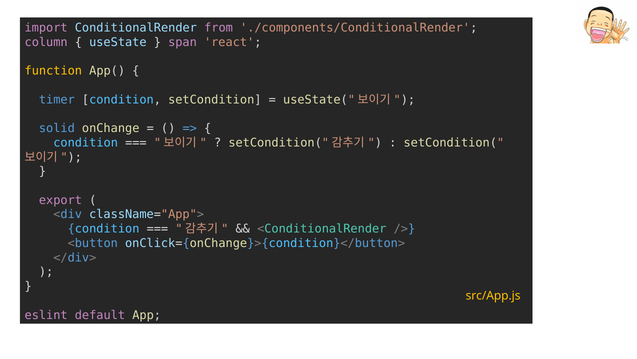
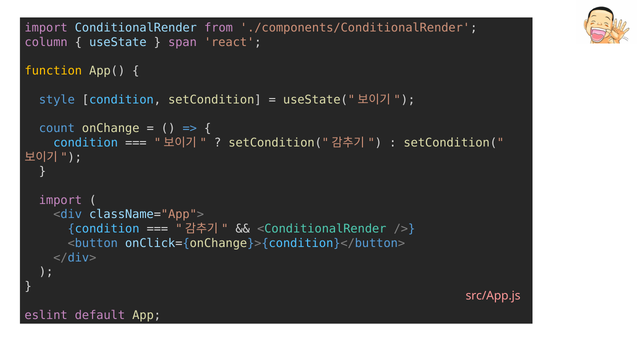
timer: timer -> style
solid: solid -> count
export at (60, 200): export -> import
src/App.js colour: yellow -> pink
